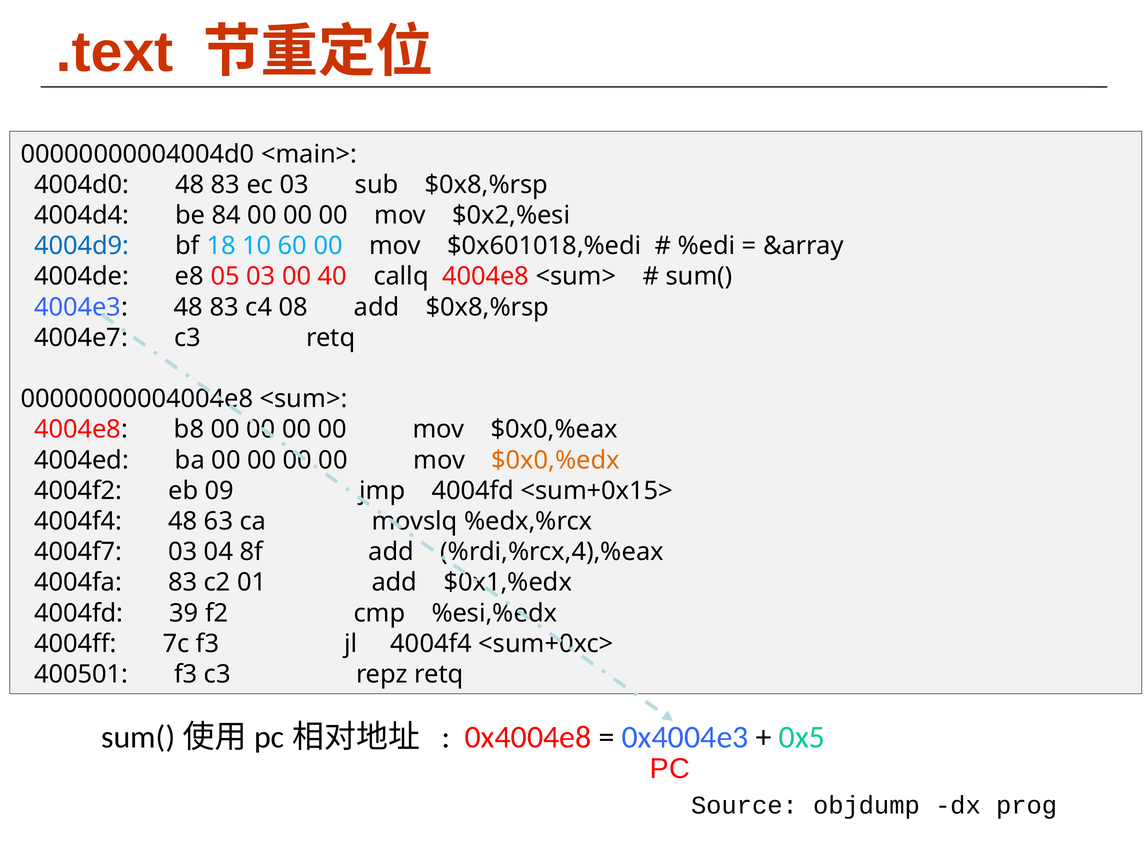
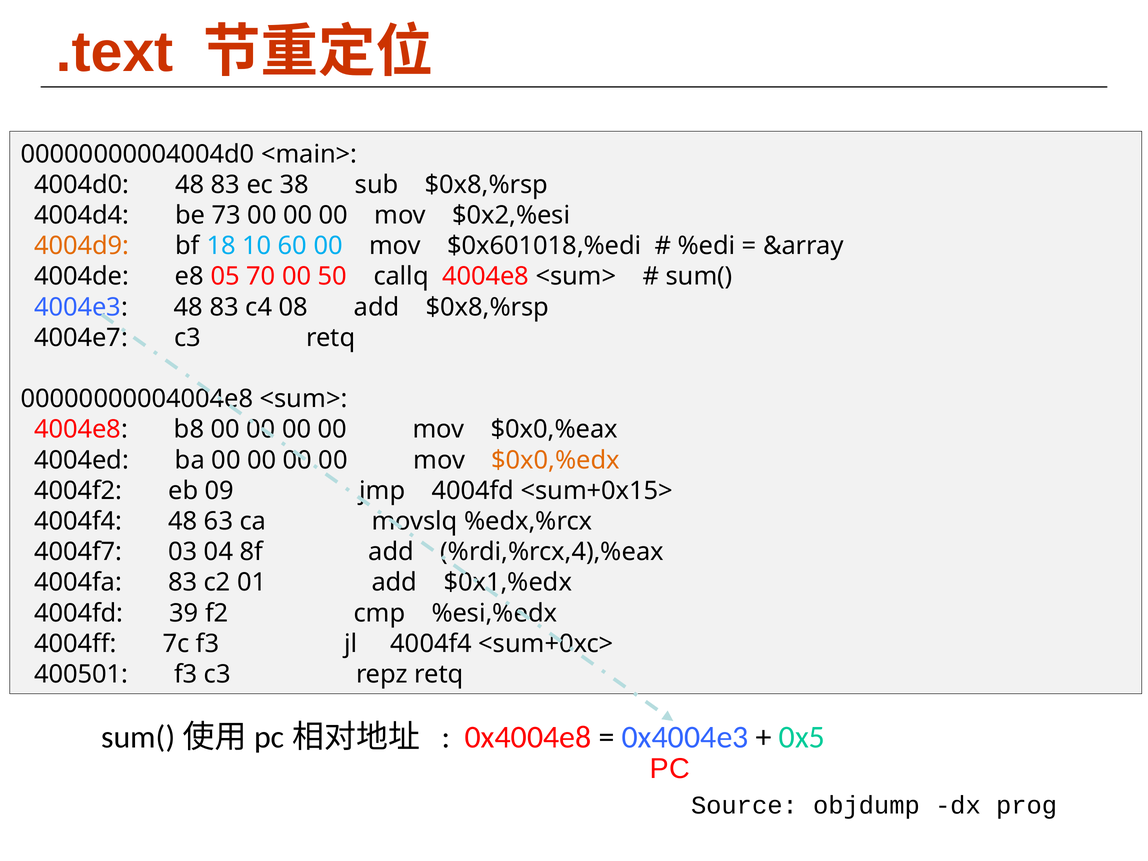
ec 03: 03 -> 38
84: 84 -> 73
4004d9 colour: blue -> orange
05 03: 03 -> 70
40: 40 -> 50
